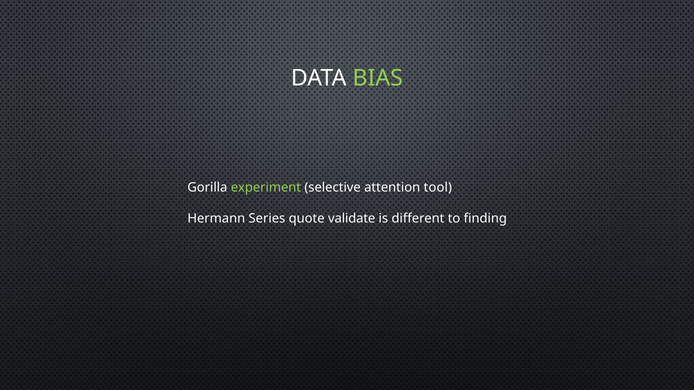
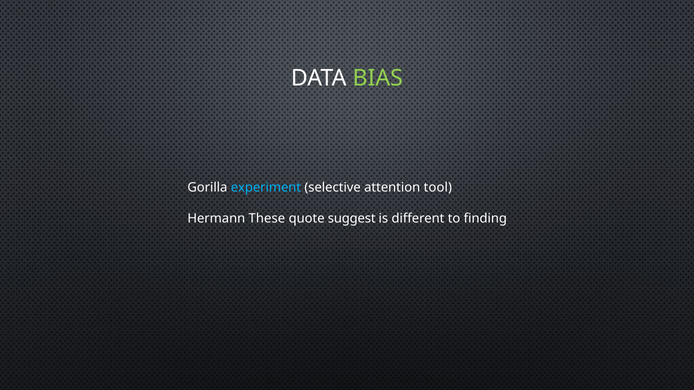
experiment colour: light green -> light blue
Series: Series -> These
validate: validate -> suggest
